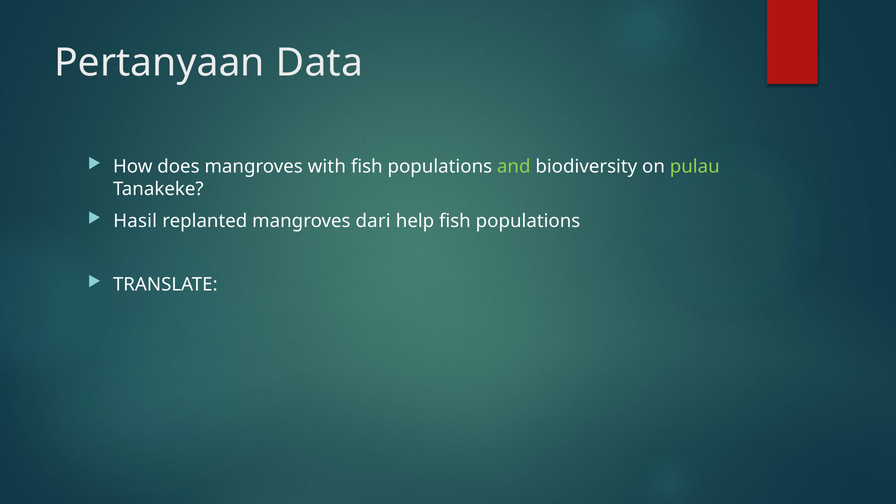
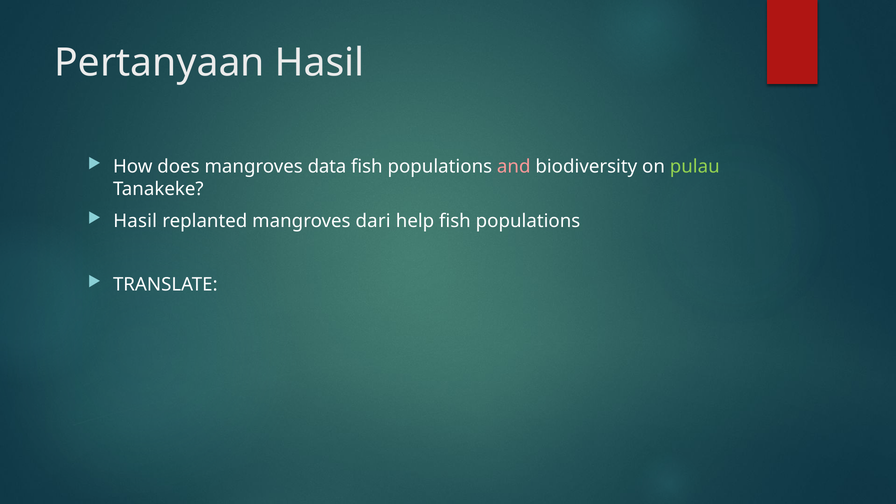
Pertanyaan Data: Data -> Hasil
with: with -> data
and colour: light green -> pink
